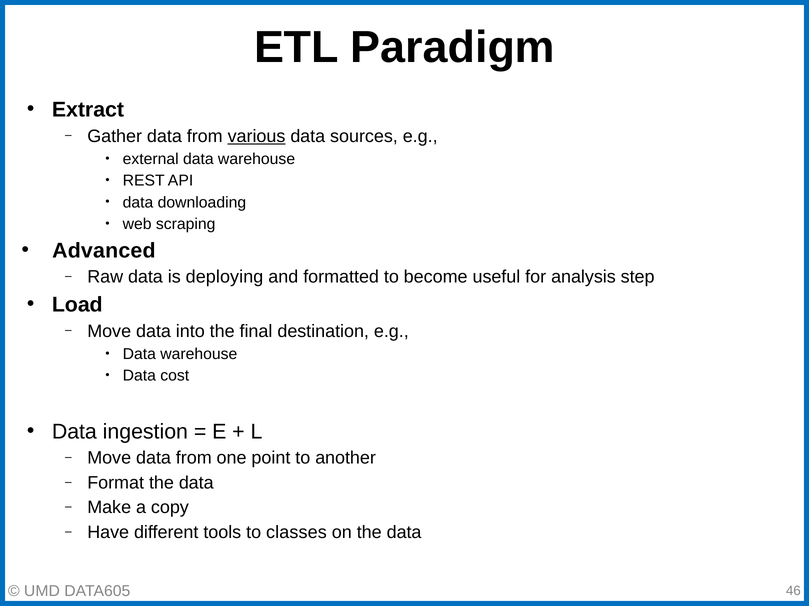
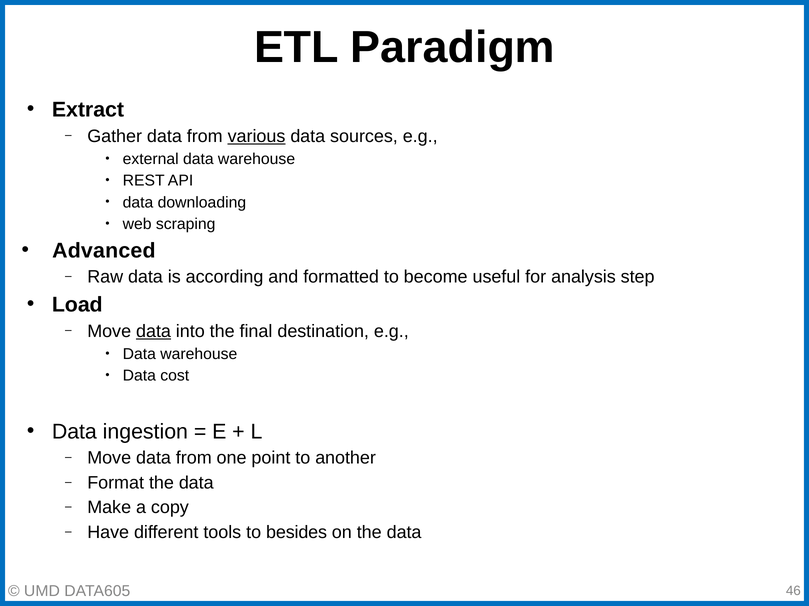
deploying: deploying -> according
data at (154, 332) underline: none -> present
classes: classes -> besides
